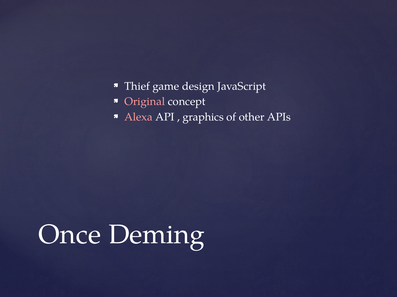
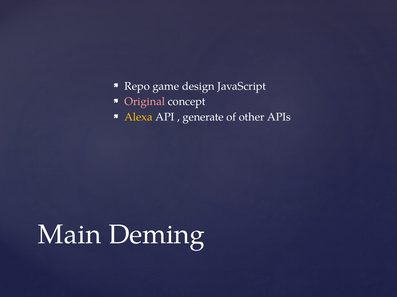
Thief: Thief -> Repo
Alexa colour: pink -> yellow
graphics: graphics -> generate
Once: Once -> Main
